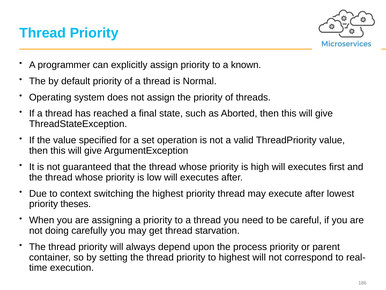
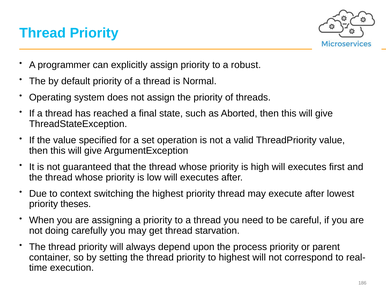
known: known -> robust
